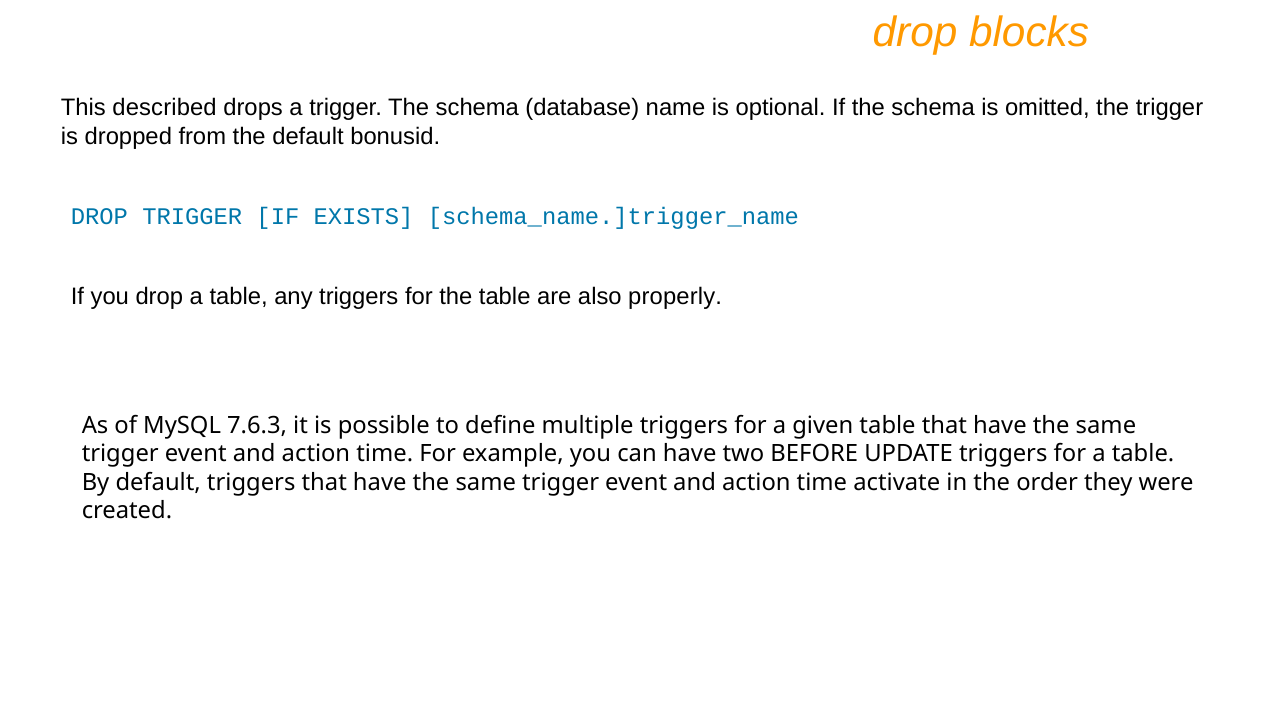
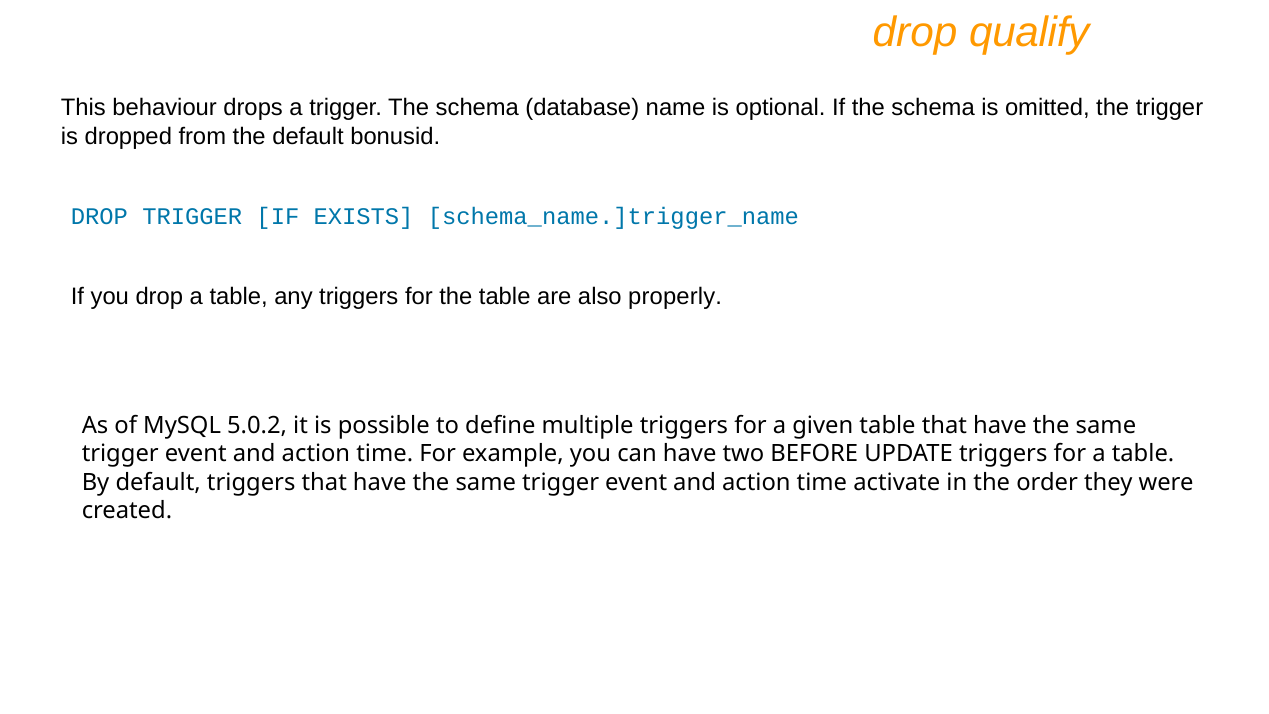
blocks: blocks -> qualify
described: described -> behaviour
7.6.3: 7.6.3 -> 5.0.2
